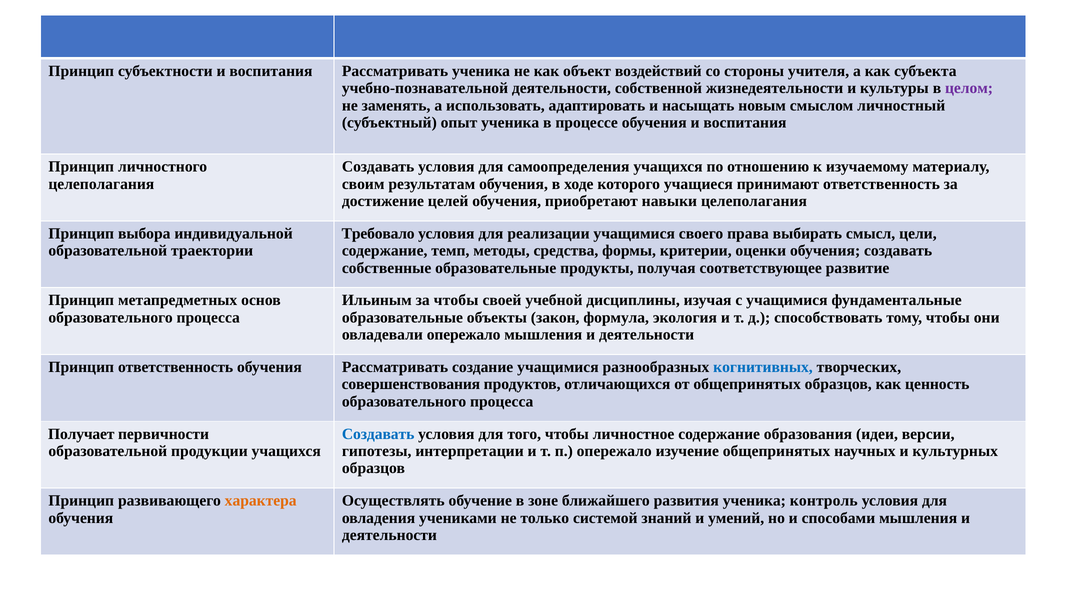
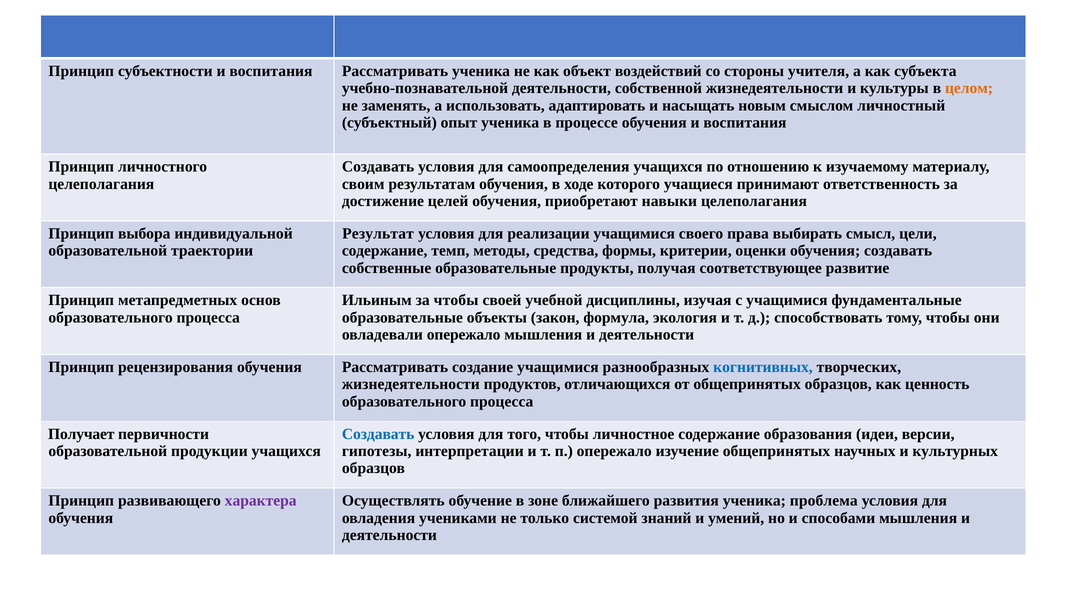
целом colour: purple -> orange
Требовало: Требовало -> Результат
Принцип ответственность: ответственность -> рецензирования
совершенствования at (411, 384): совершенствования -> жизнедеятельности
характера colour: orange -> purple
контроль: контроль -> проблема
